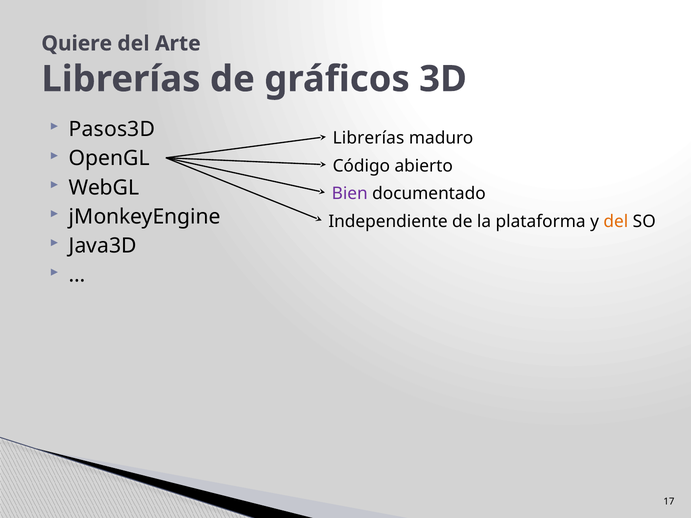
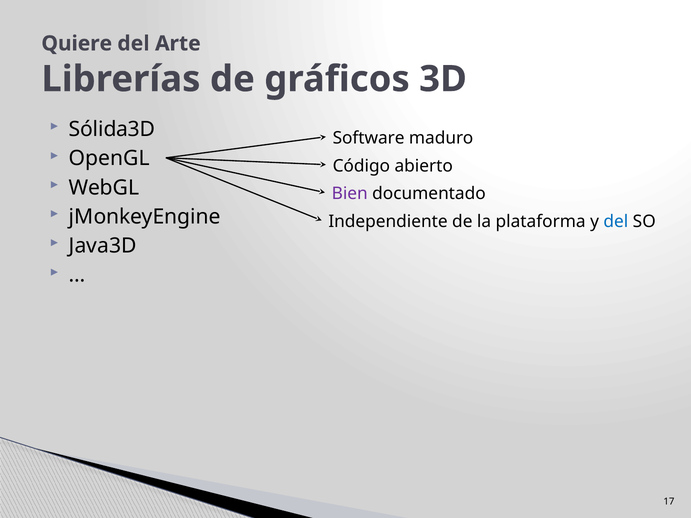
Pasos3D: Pasos3D -> Sólida3D
Librerías at (368, 138): Librerías -> Software
del at (616, 222) colour: orange -> blue
